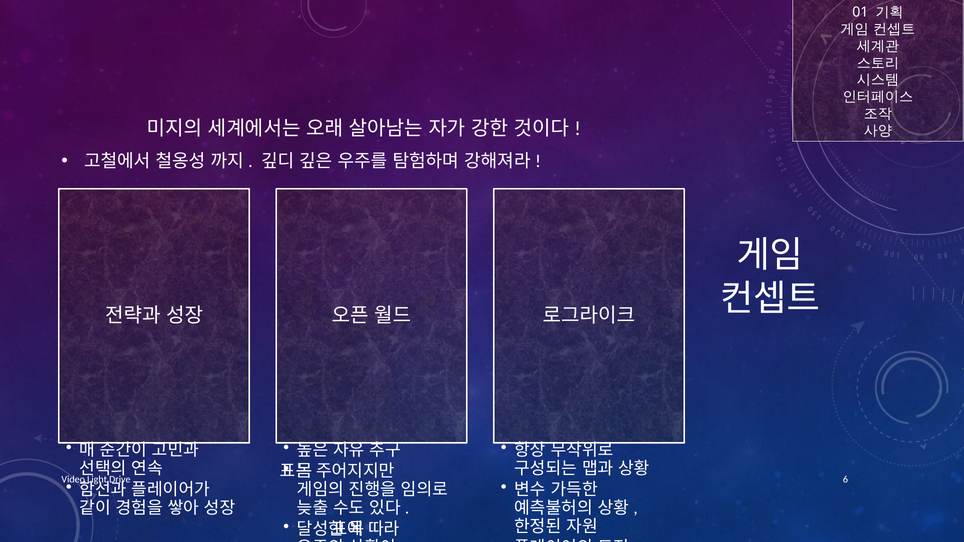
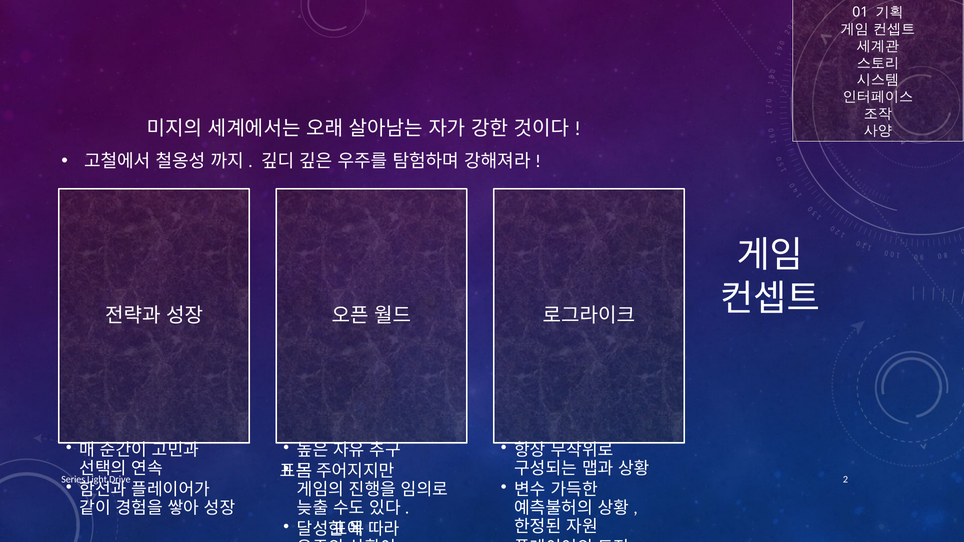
Video: Video -> Series
6: 6 -> 2
